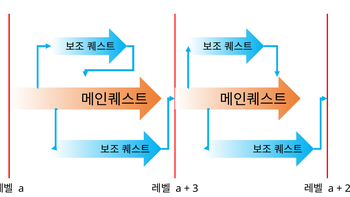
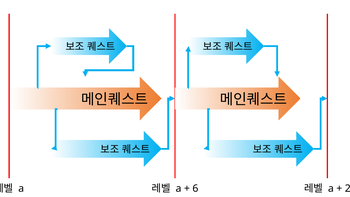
3: 3 -> 6
